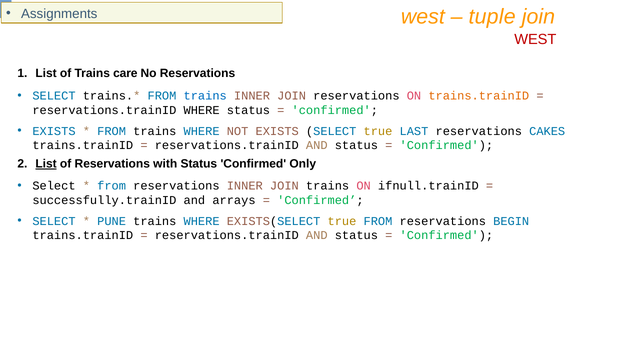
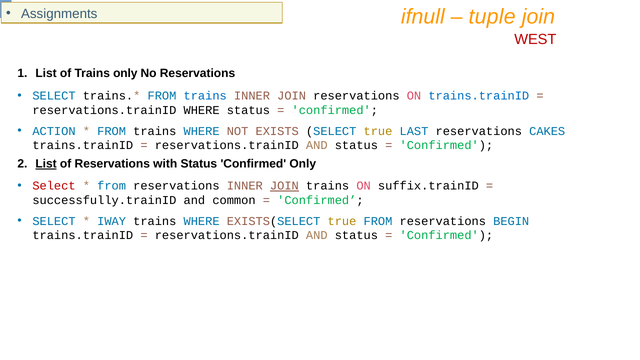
west at (423, 17): west -> ifnull
Trains care: care -> only
trains.trainID at (479, 96) colour: orange -> blue
EXISTS at (54, 131): EXISTS -> ACTION
Select at (54, 186) colour: black -> red
JOIN at (284, 186) underline: none -> present
ifnull.trainID: ifnull.trainID -> suffix.trainID
arrays: arrays -> common
PUNE: PUNE -> IWAY
